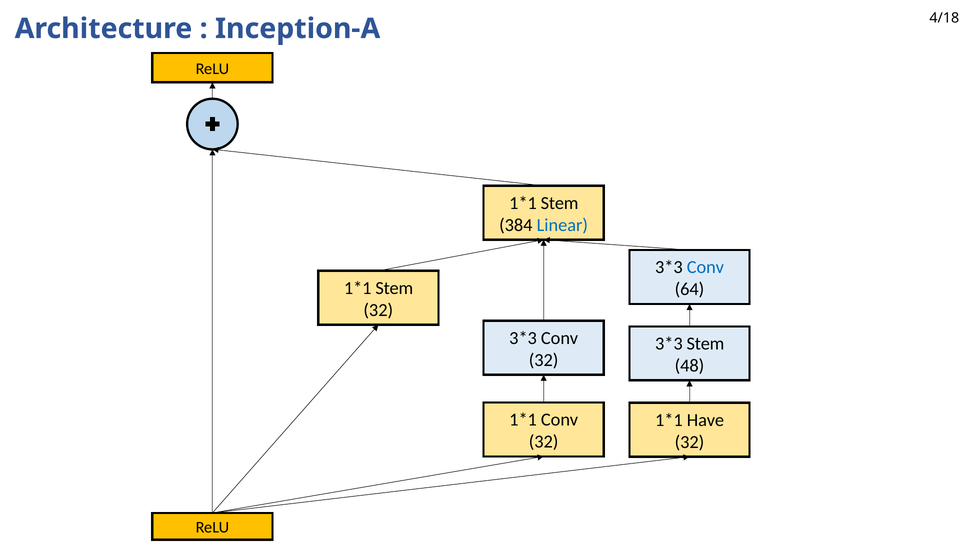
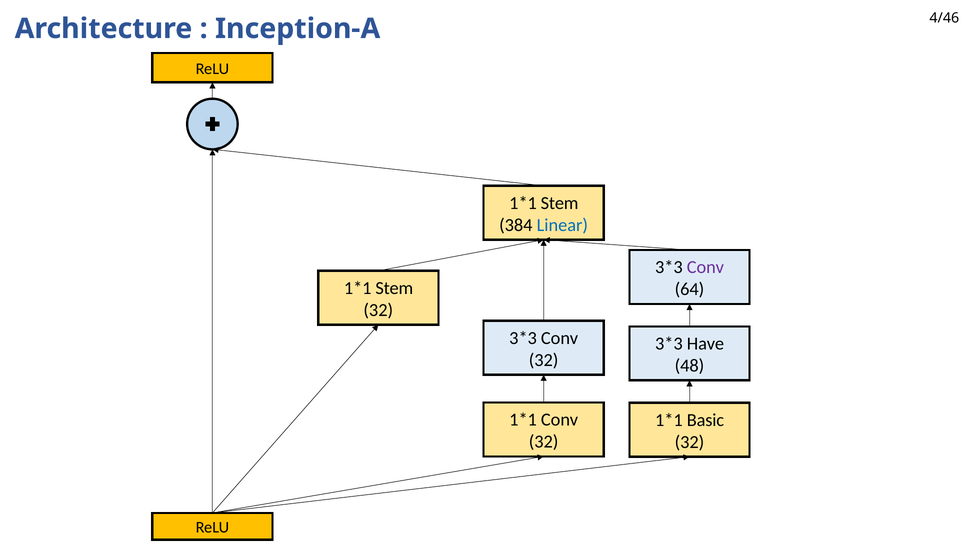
4/18: 4/18 -> 4/46
Conv at (705, 267) colour: blue -> purple
Stem at (705, 344): Stem -> Have
Have: Have -> Basic
